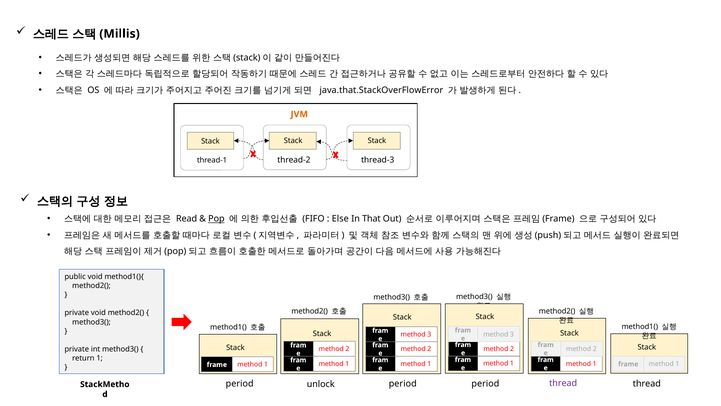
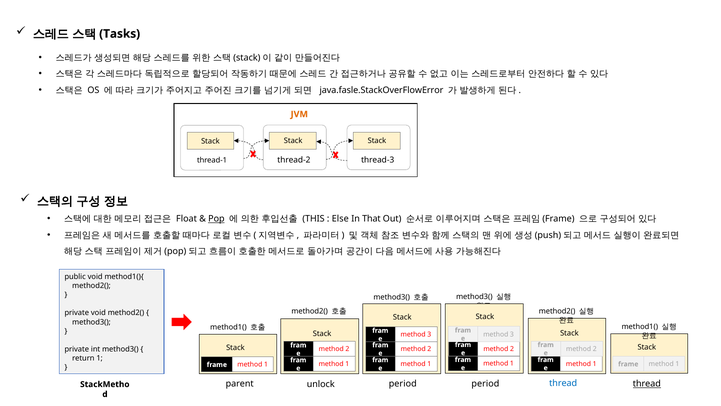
Millis: Millis -> Tasks
java.that.StackOverFlowError: java.that.StackOverFlowError -> java.fasle.StackOverFlowError
Read: Read -> Float
FIFO: FIFO -> THIS
thread at (563, 383) colour: purple -> blue
thread at (647, 383) underline: none -> present
period at (240, 384): period -> parent
